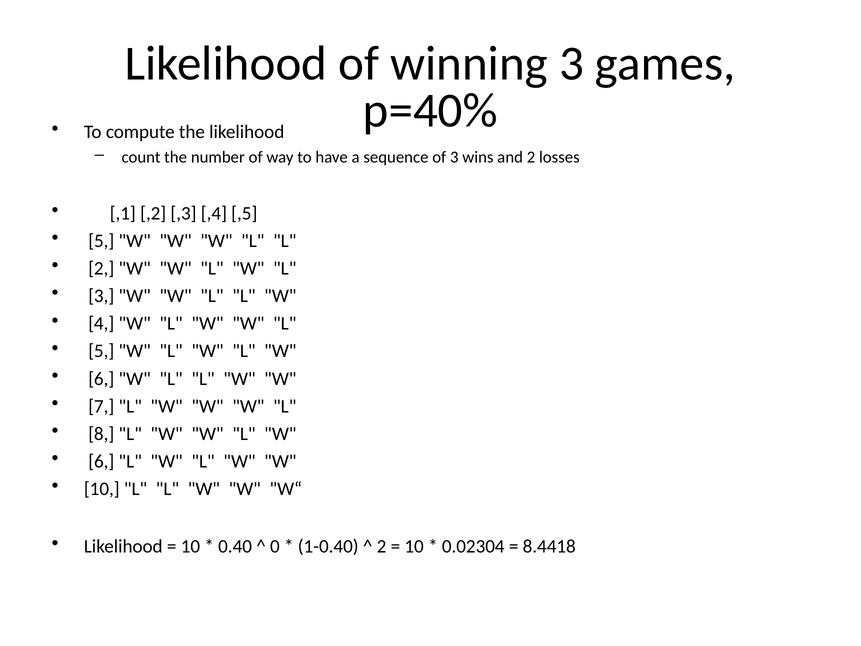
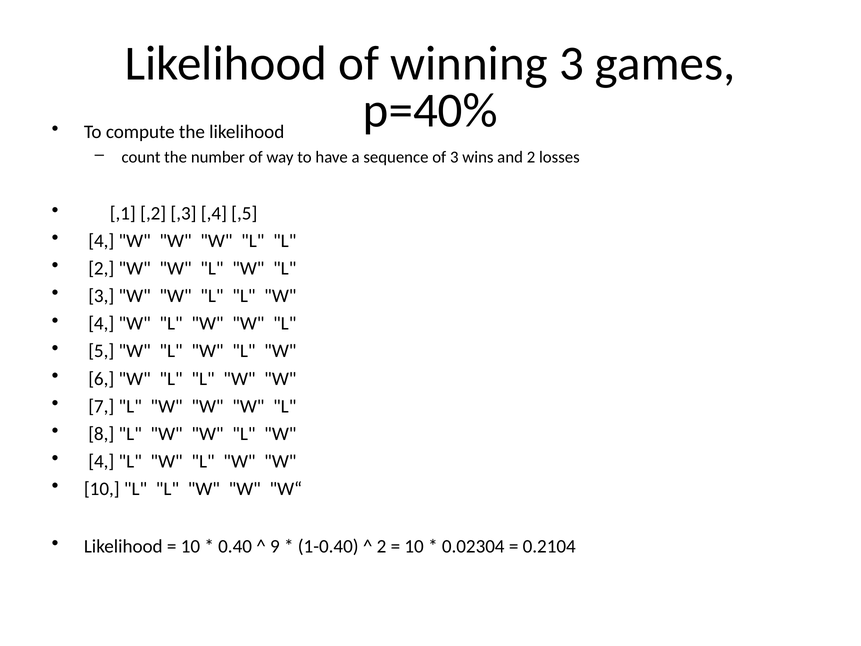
5 at (101, 241): 5 -> 4
6 at (101, 461): 6 -> 4
0: 0 -> 9
8.4418: 8.4418 -> 0.2104
